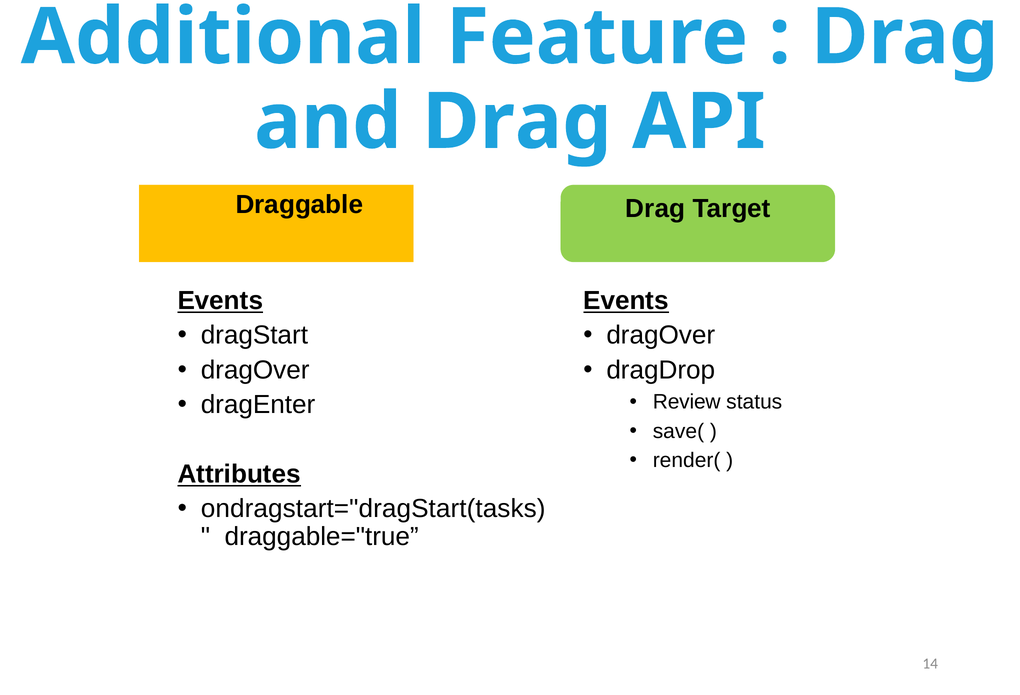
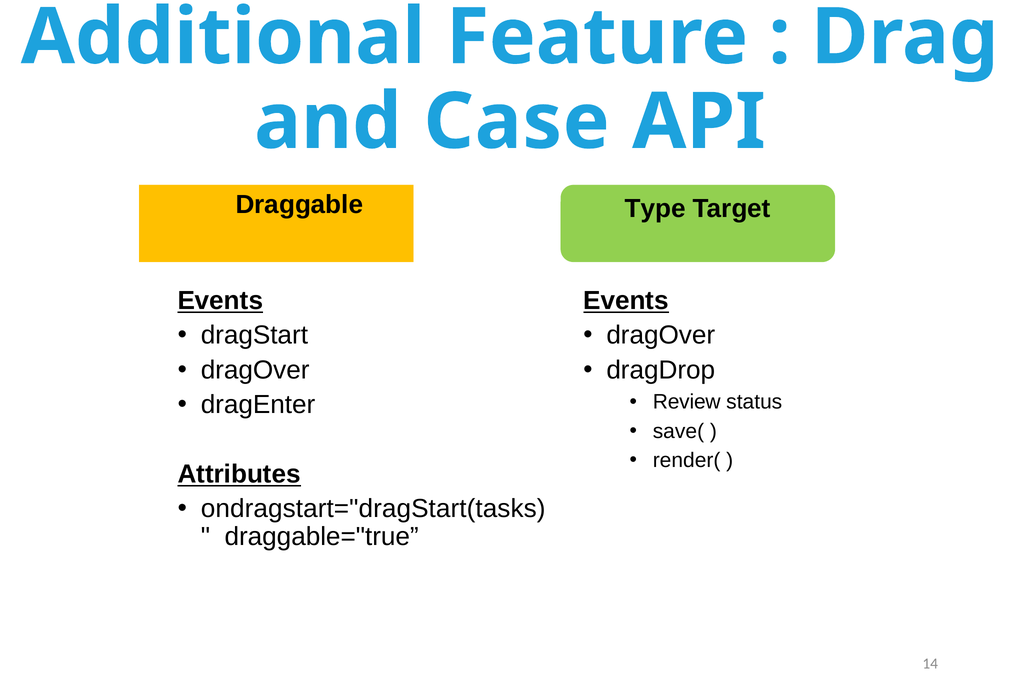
and Drag: Drag -> Case
Draggable Drag: Drag -> Type
